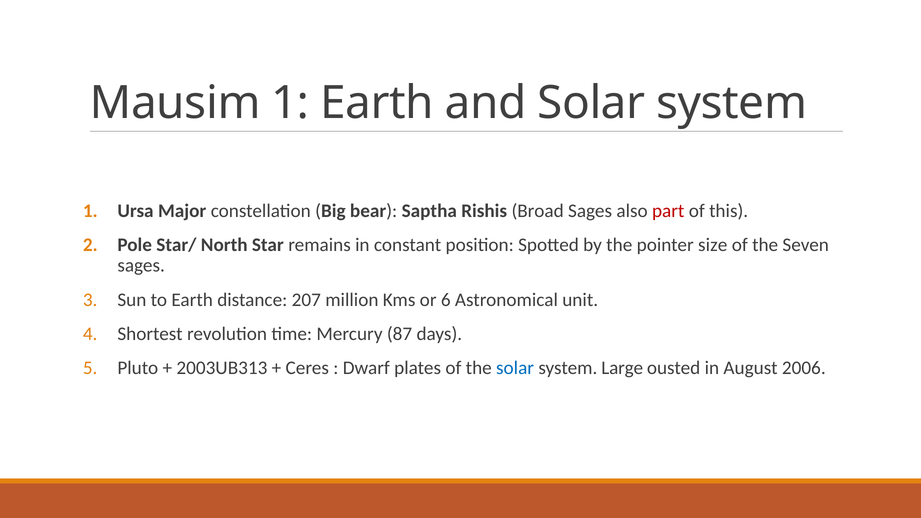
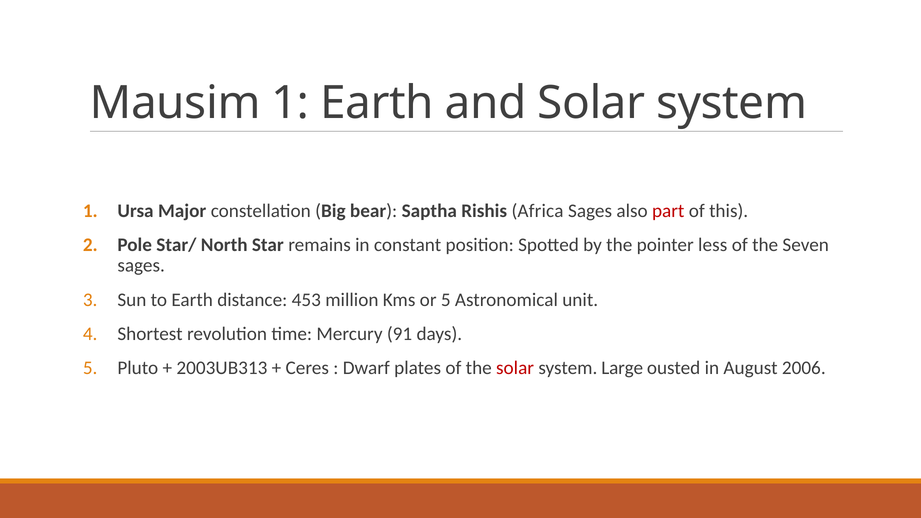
Broad: Broad -> Africa
size: size -> less
207: 207 -> 453
or 6: 6 -> 5
87: 87 -> 91
solar at (515, 368) colour: blue -> red
